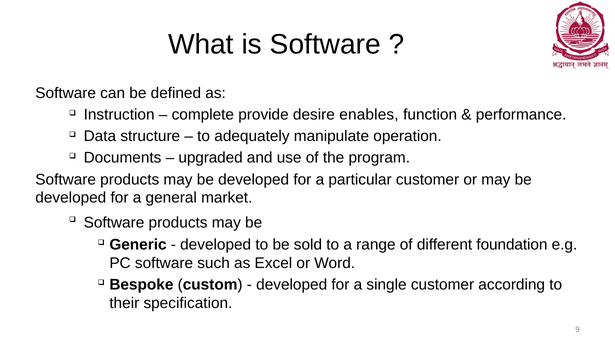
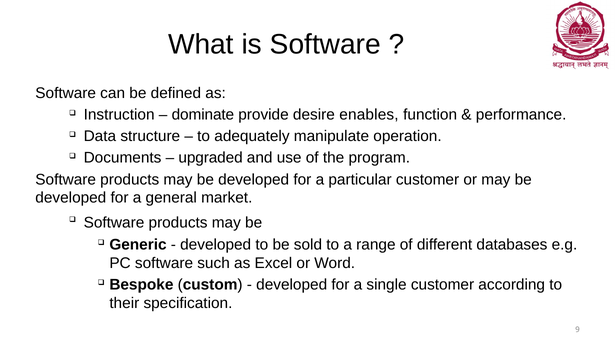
complete: complete -> dominate
foundation: foundation -> databases
